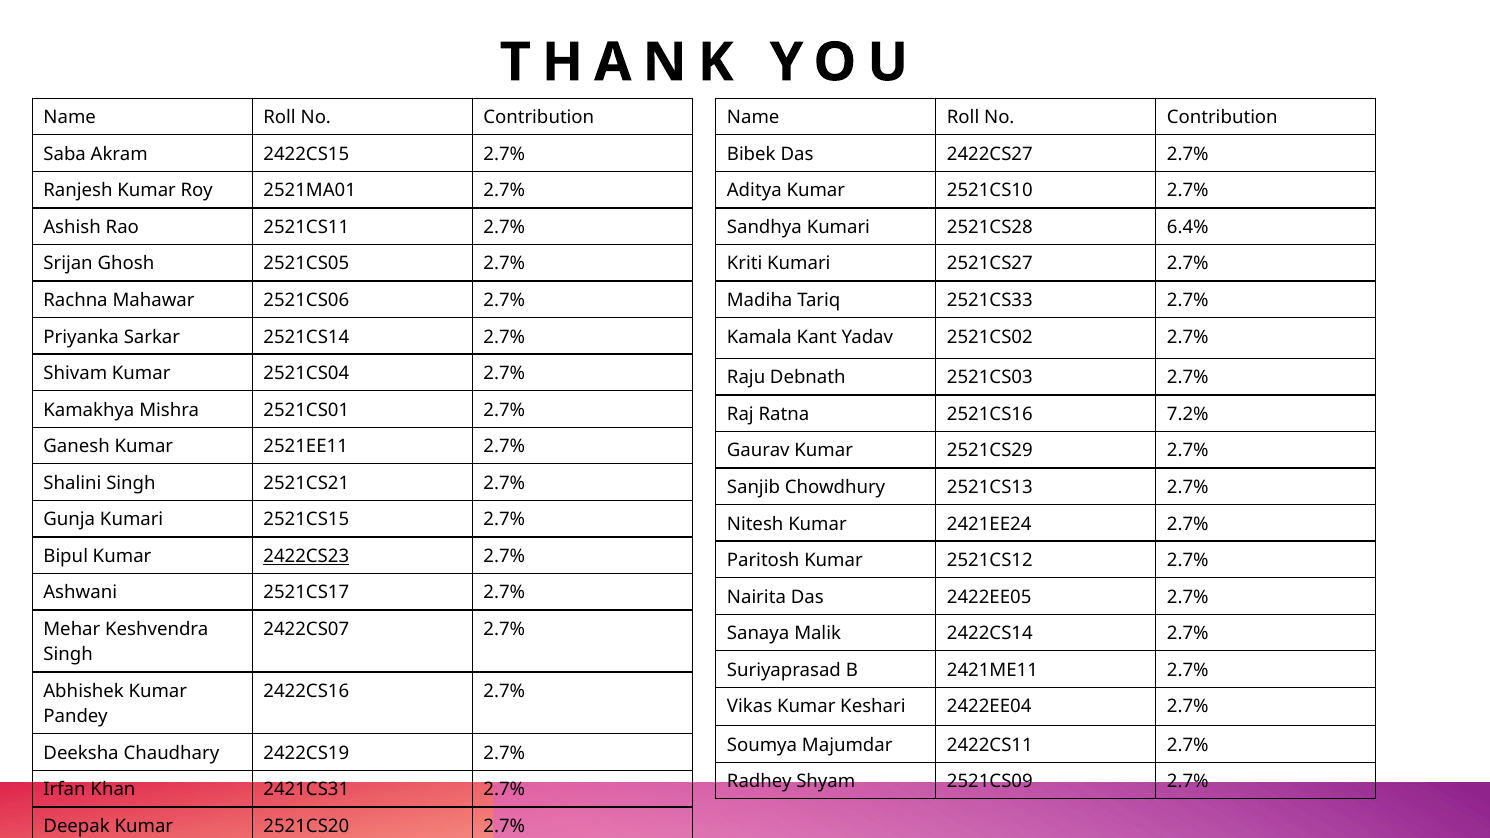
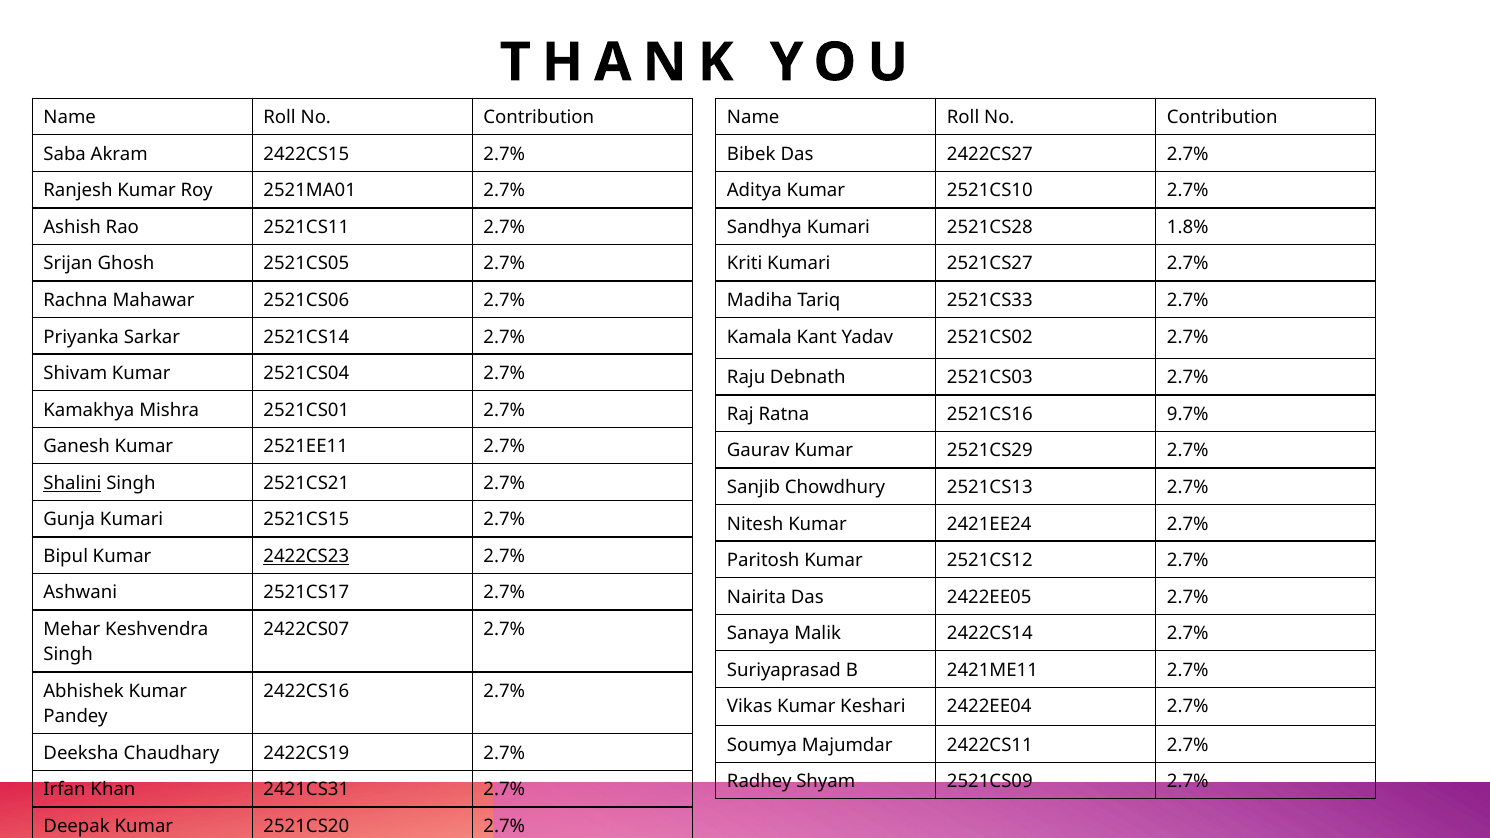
6.4%: 6.4% -> 1.8%
7.2%: 7.2% -> 9.7%
Shalini underline: none -> present
